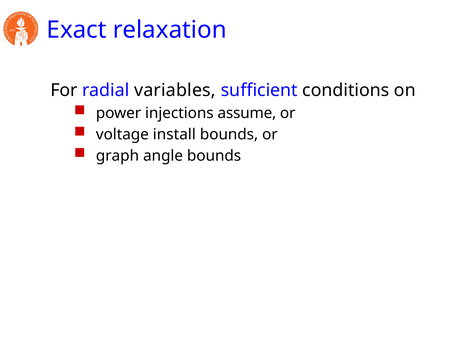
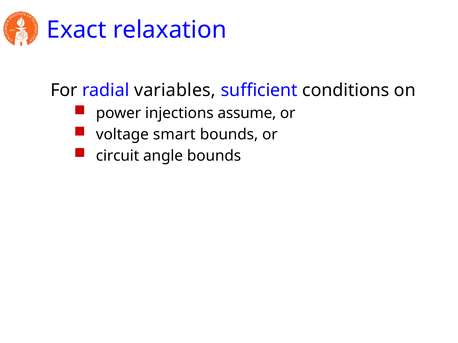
install: install -> smart
graph: graph -> circuit
